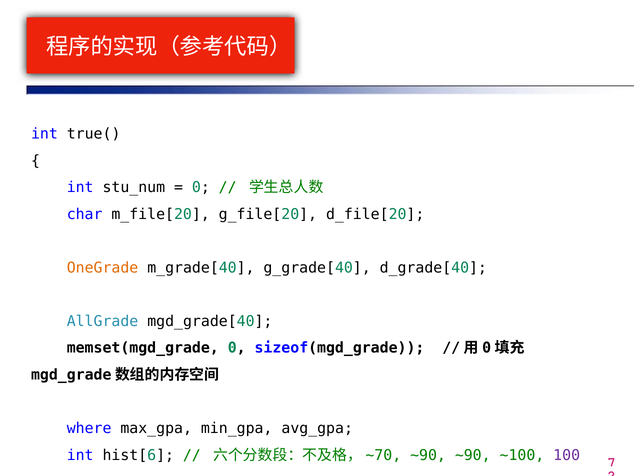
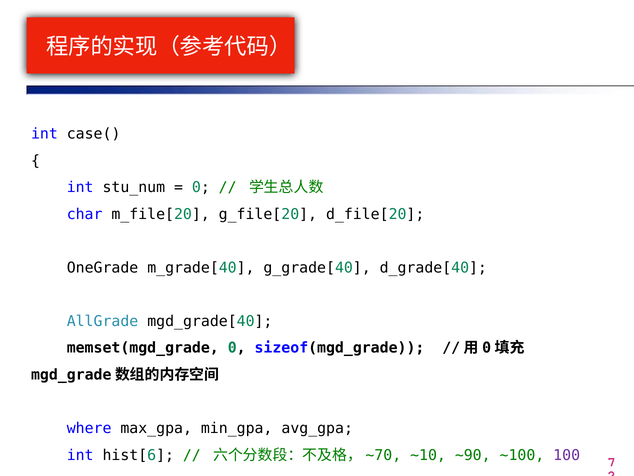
true(: true( -> case(
OneGrade colour: orange -> black
~90 at (428, 455): ~90 -> ~10
